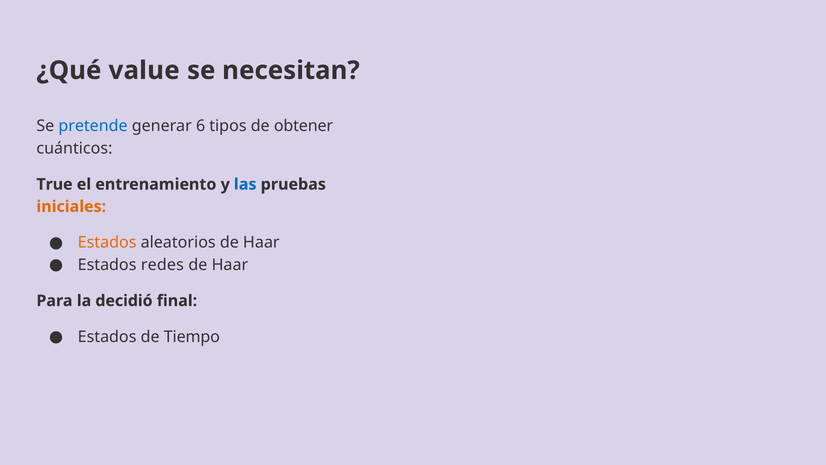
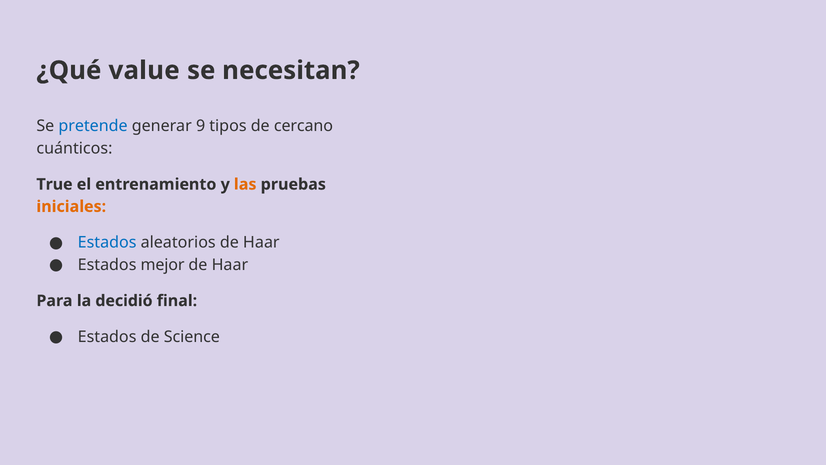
6: 6 -> 9
obtener: obtener -> cercano
las colour: blue -> orange
Estados at (107, 242) colour: orange -> blue
redes: redes -> mejor
Tiempo: Tiempo -> Science
